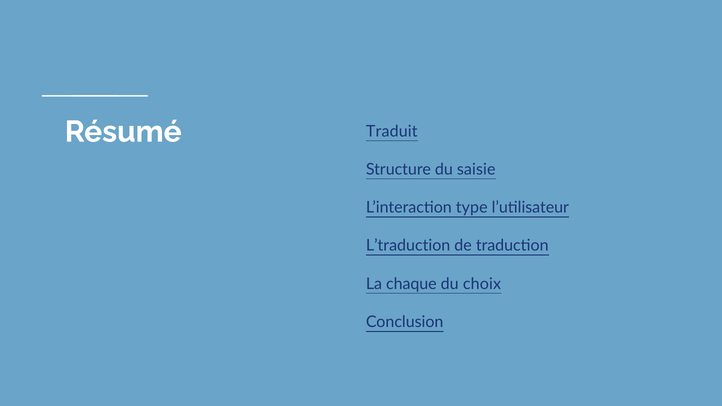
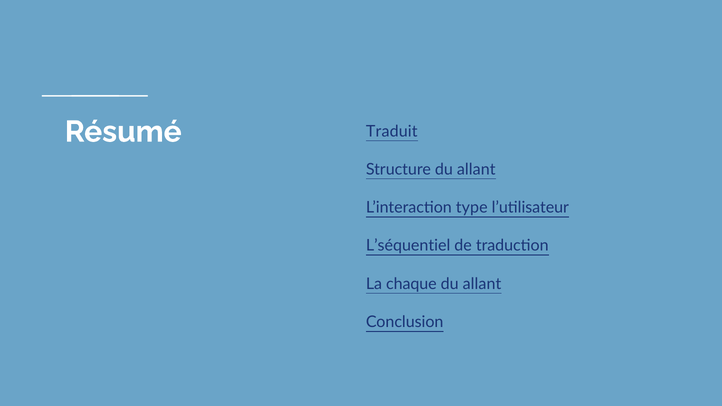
Structure du saisie: saisie -> allant
L’traduction: L’traduction -> L’séquentiel
choix at (482, 284): choix -> allant
